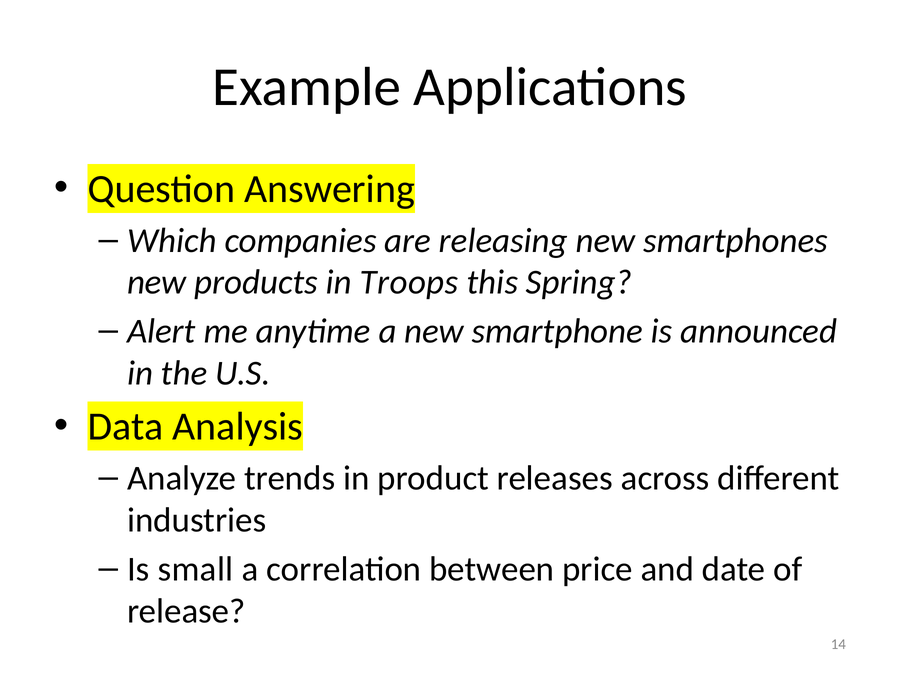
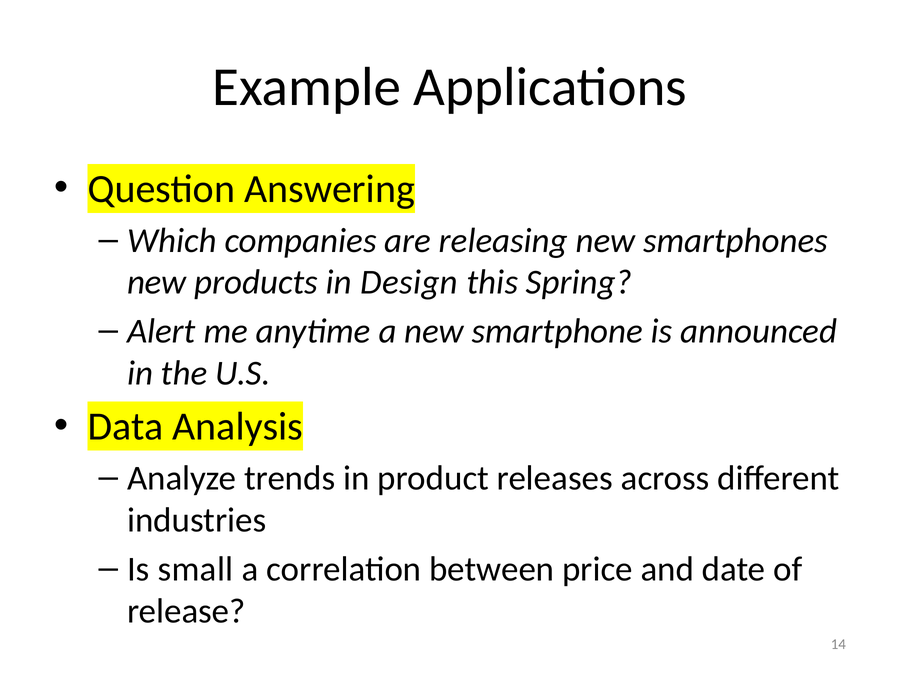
Troops: Troops -> Design
